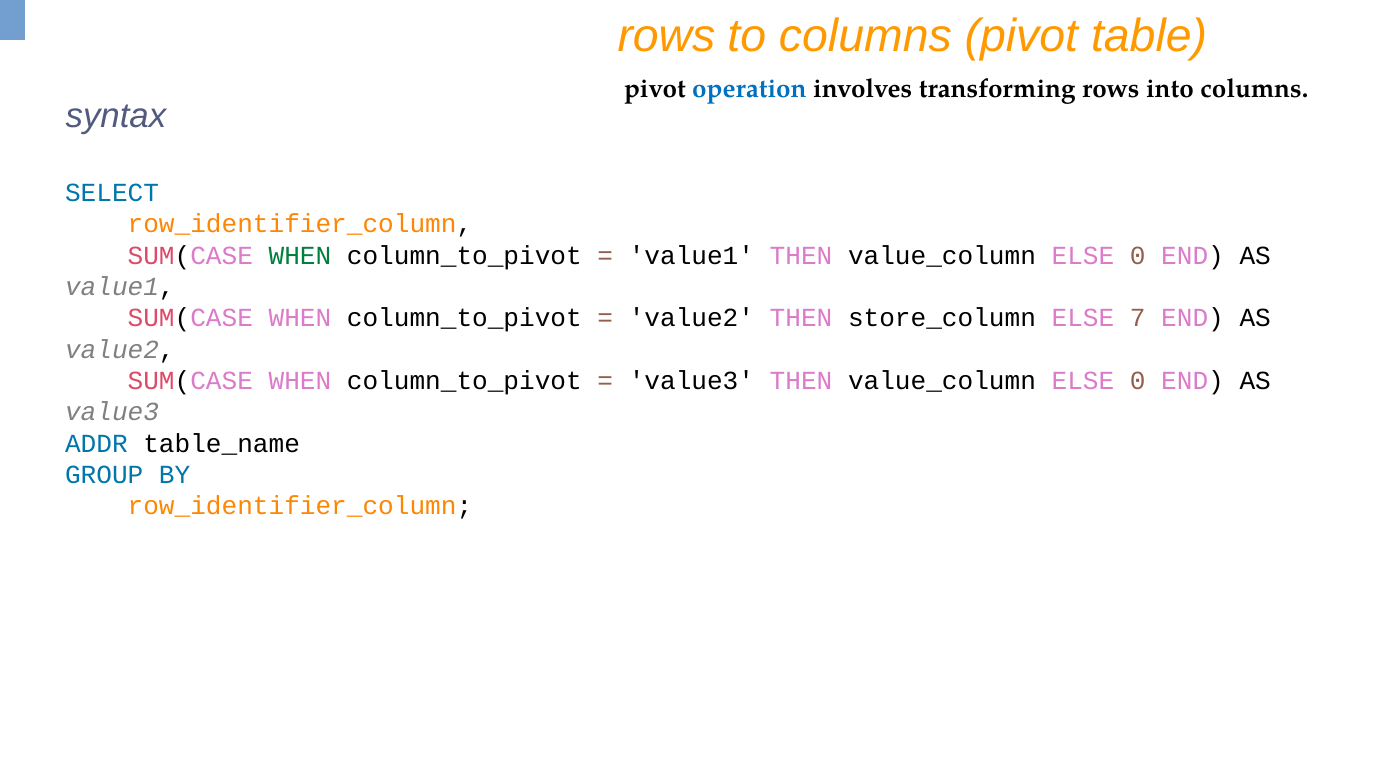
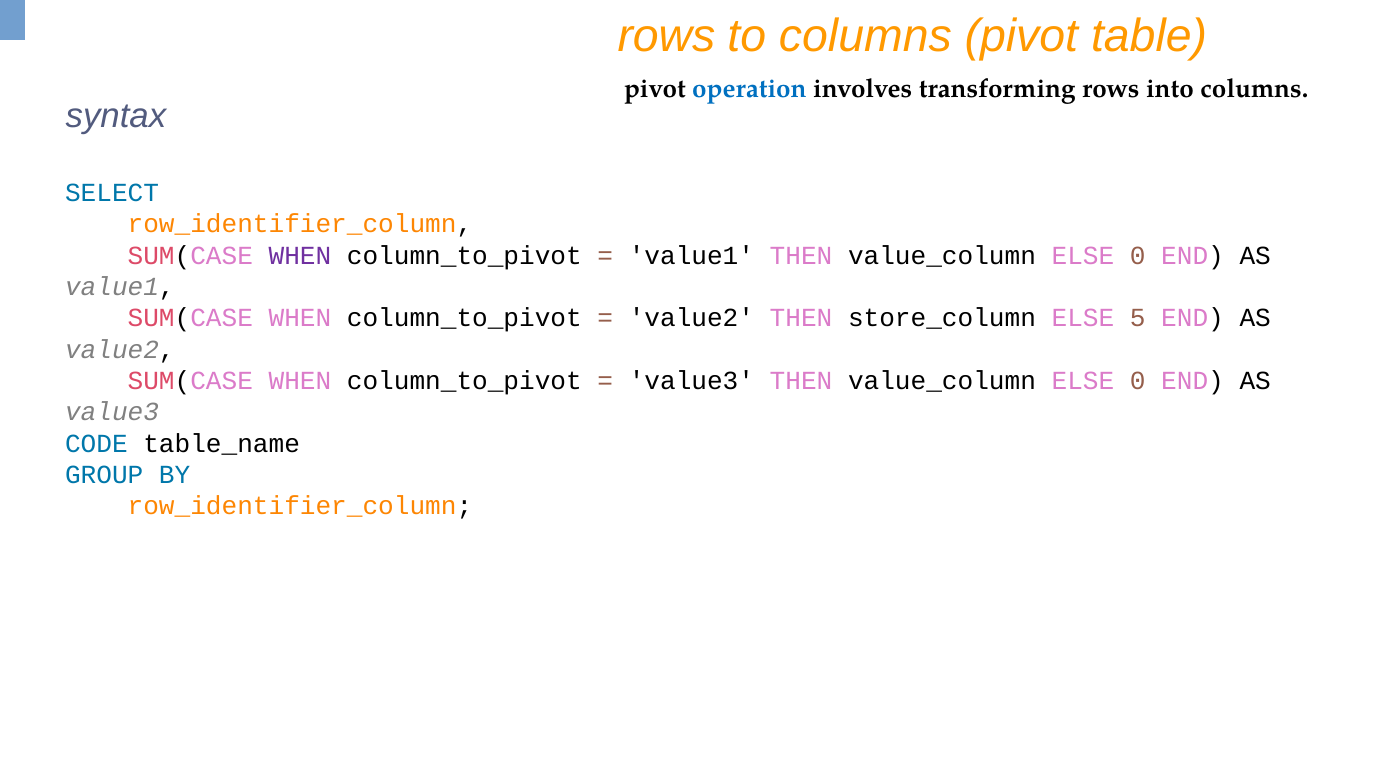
WHEN at (300, 256) colour: green -> purple
7: 7 -> 5
ADDR: ADDR -> CODE
